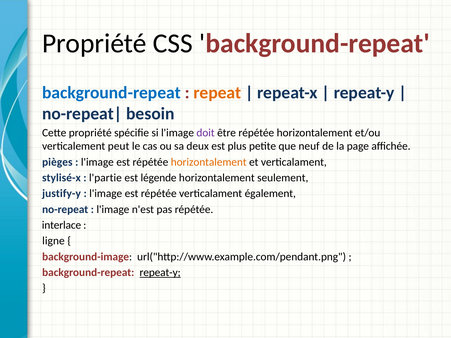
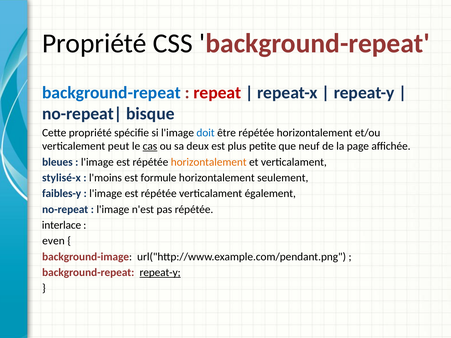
repeat colour: orange -> red
besoin: besoin -> bisque
doit colour: purple -> blue
cas underline: none -> present
pièges: pièges -> bleues
l'partie: l'partie -> l'moins
légende: légende -> formule
justify-y: justify-y -> faibles-y
ligne: ligne -> even
